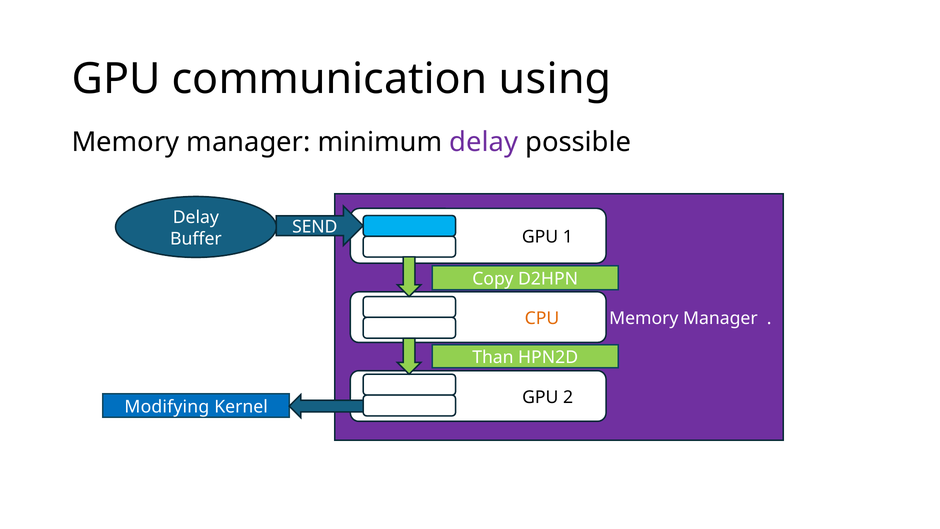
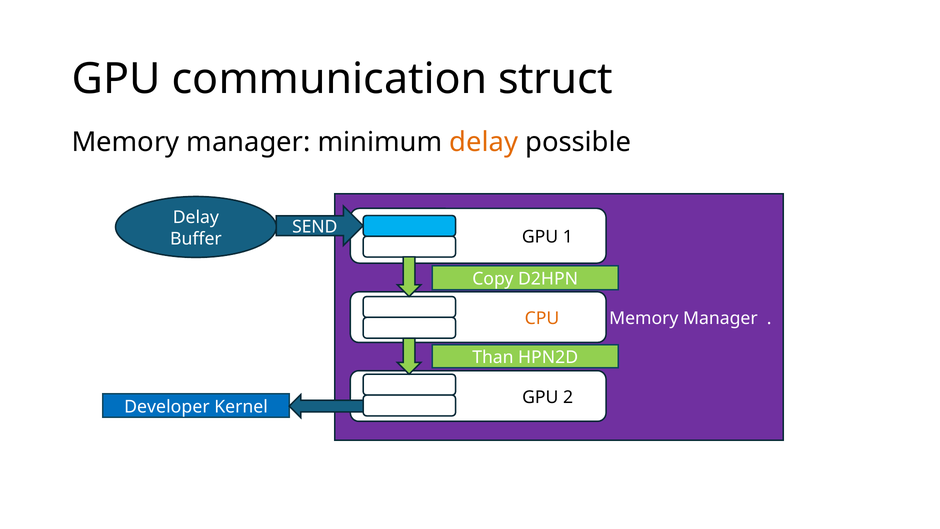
using: using -> struct
delay at (484, 142) colour: purple -> orange
Modifying: Modifying -> Developer
